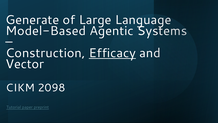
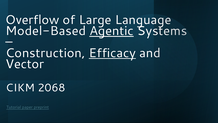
Generate: Generate -> Overflow
Agentic underline: none -> present
2098: 2098 -> 2068
